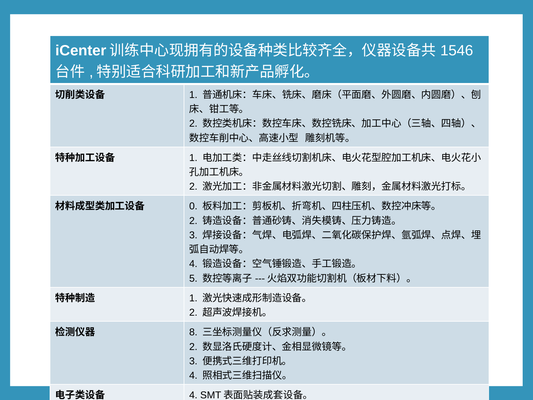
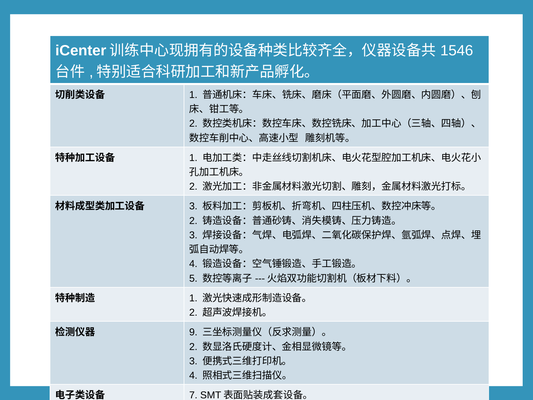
0 at (193, 206): 0 -> 3
8: 8 -> 9
4 at (193, 395): 4 -> 7
